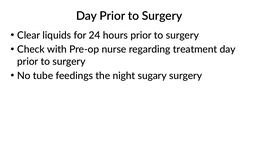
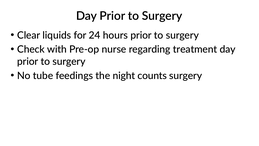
sugary: sugary -> counts
